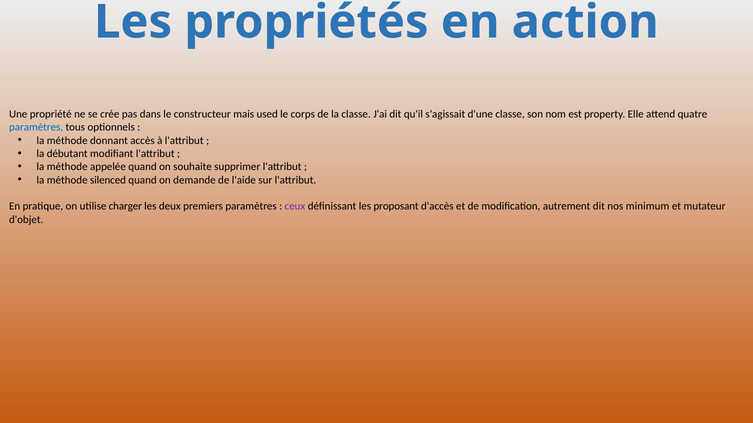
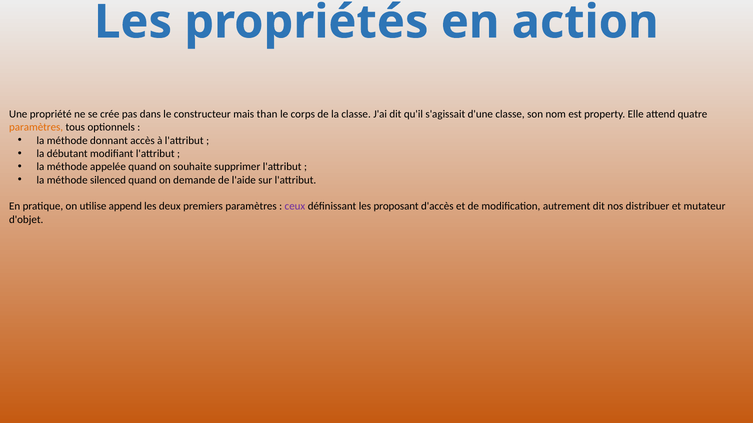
used: used -> than
paramètres at (36, 127) colour: blue -> orange
charger: charger -> append
minimum: minimum -> distribuer
